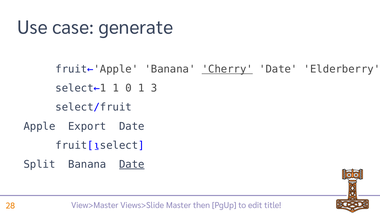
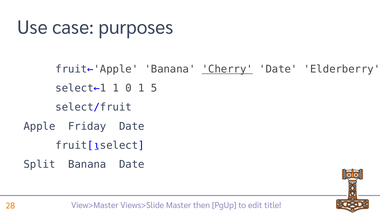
generate: generate -> purposes
3: 3 -> 5
Export: Export -> Friday
Date at (132, 164) underline: present -> none
